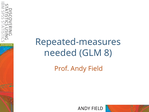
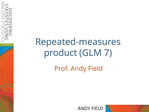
needed: needed -> product
8: 8 -> 7
